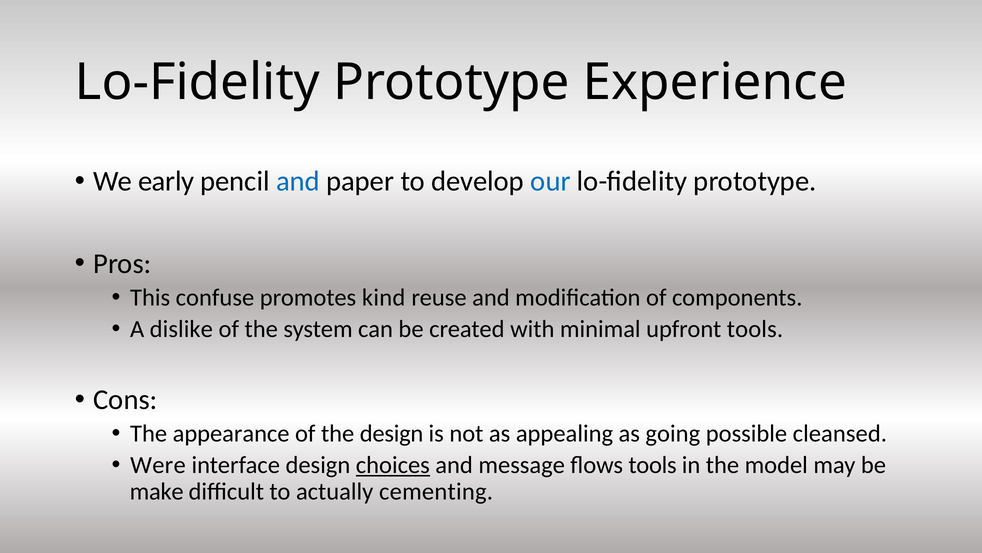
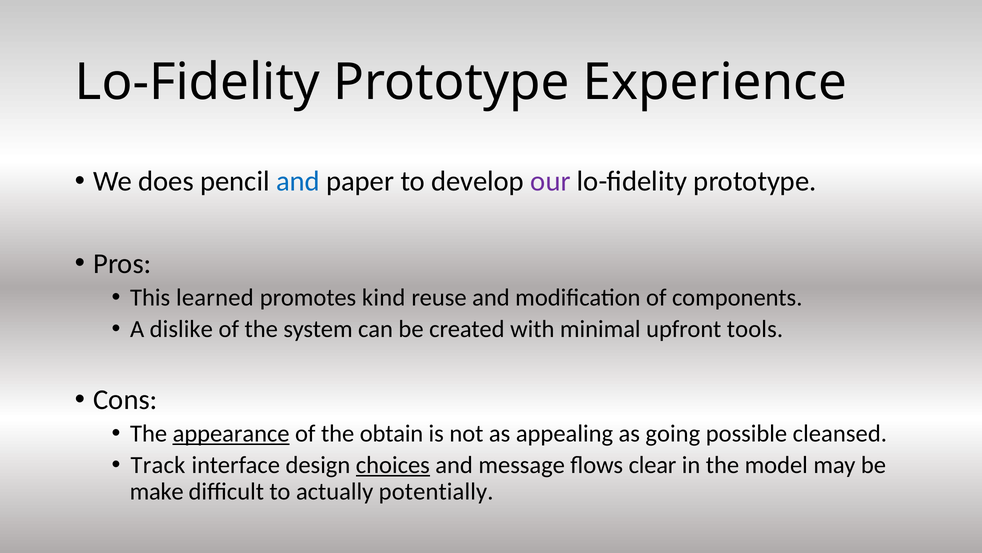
early: early -> does
our colour: blue -> purple
confuse: confuse -> learned
appearance underline: none -> present
the design: design -> obtain
Were: Were -> Track
flows tools: tools -> clear
cementing: cementing -> potentially
